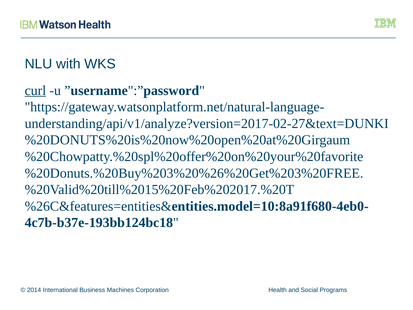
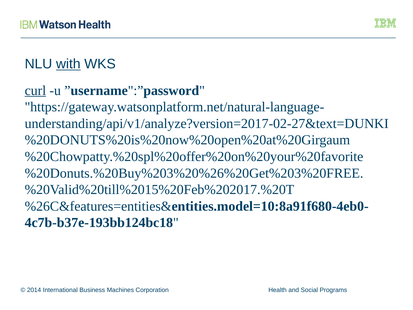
with underline: none -> present
